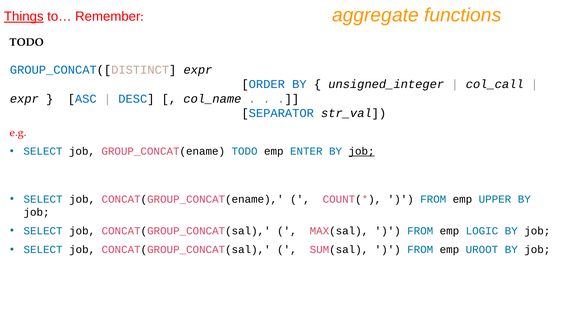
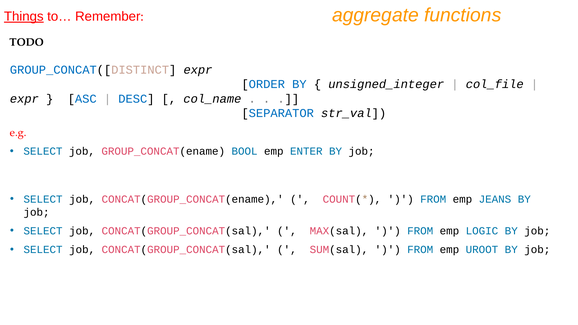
col_call: col_call -> col_file
GROUP_CONCAT(ename TODO: TODO -> BOOL
job at (362, 151) underline: present -> none
UPPER: UPPER -> JEANS
